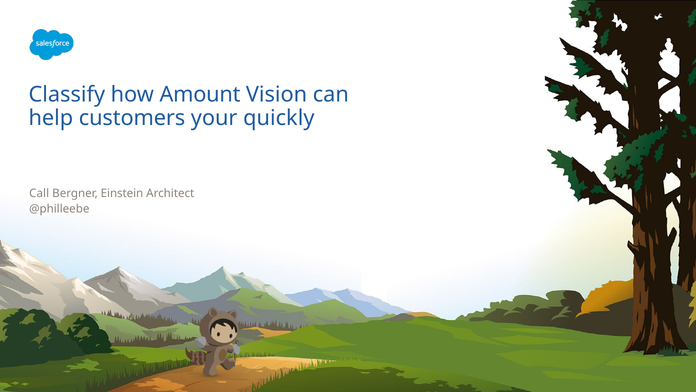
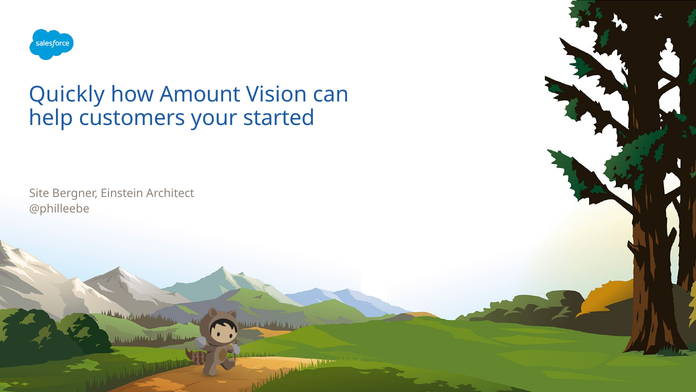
Classify: Classify -> Quickly
quickly: quickly -> started
Call: Call -> Site
